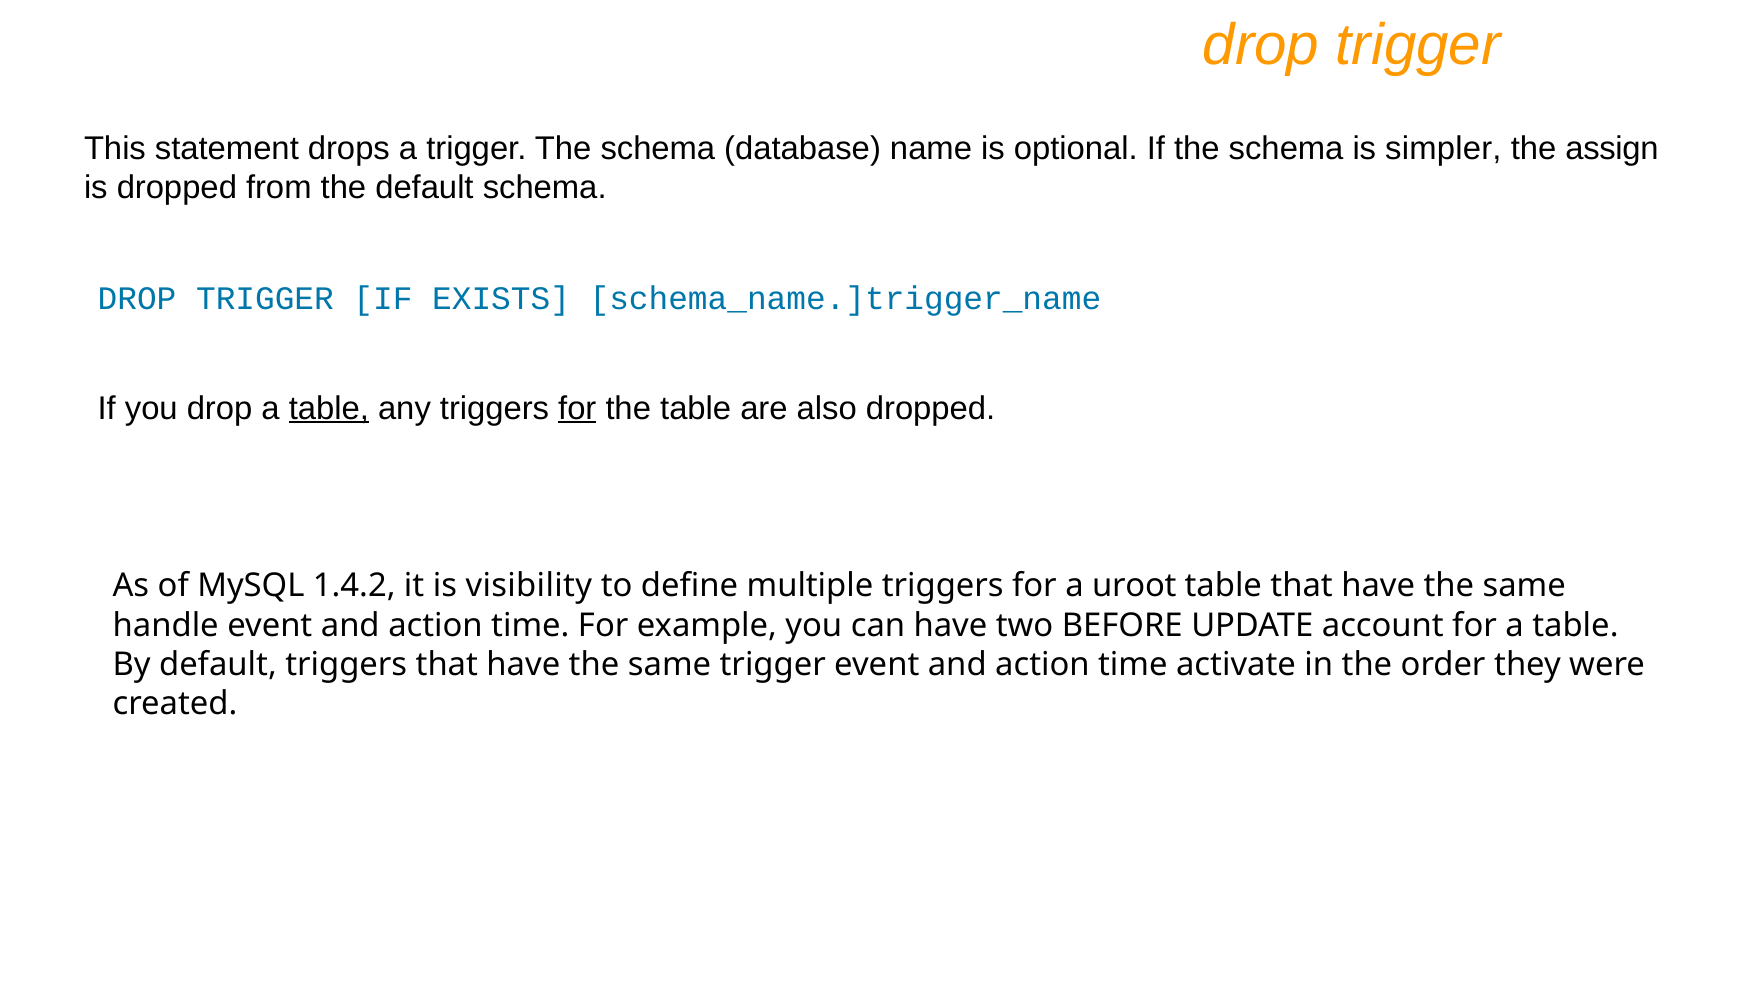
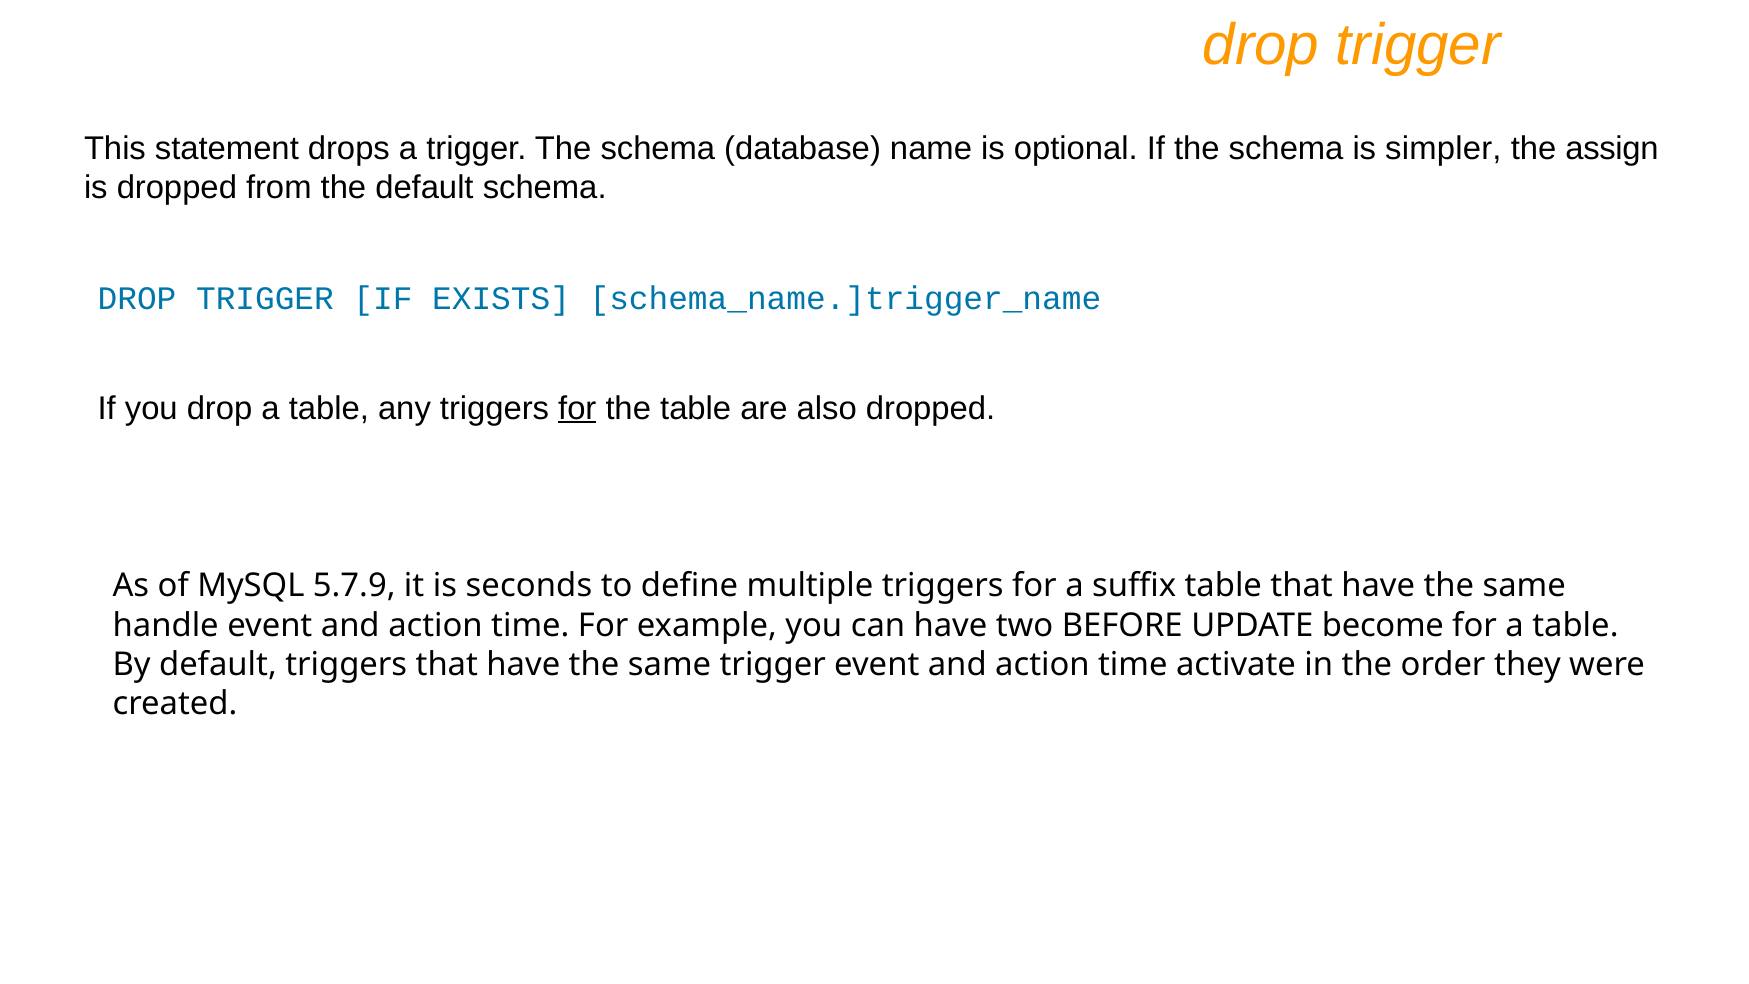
table at (329, 408) underline: present -> none
1.4.2: 1.4.2 -> 5.7.9
visibility: visibility -> seconds
uroot: uroot -> suffix
account: account -> become
